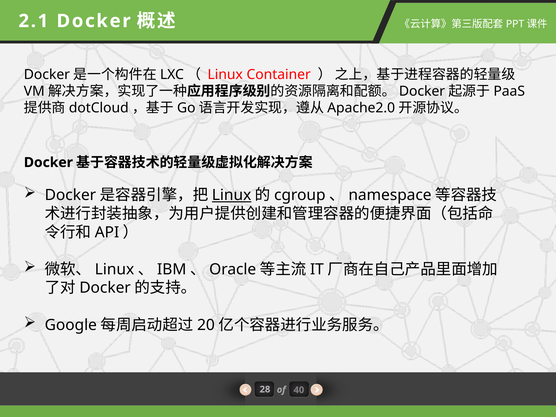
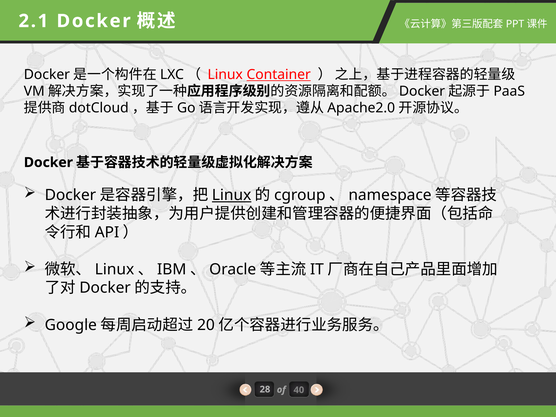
Container underline: none -> present
